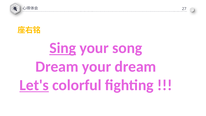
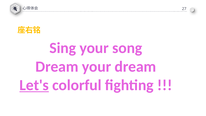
Sing underline: present -> none
